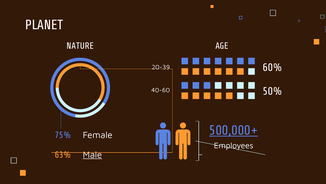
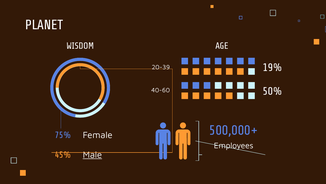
NATURE: NATURE -> WISDOM
60%: 60% -> 19%
500,000+ underline: present -> none
63%: 63% -> 45%
